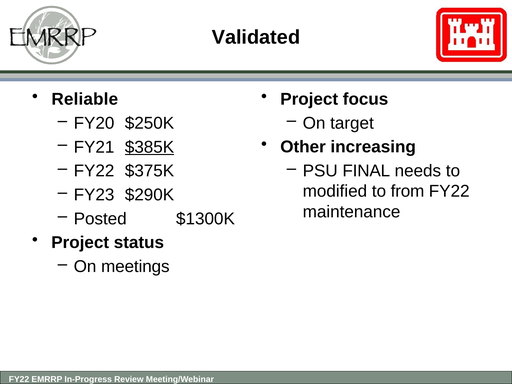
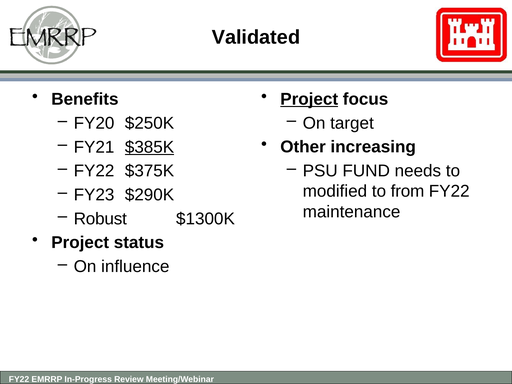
Project at (309, 99) underline: none -> present
Reliable: Reliable -> Benefits
FINAL: FINAL -> FUND
Posted: Posted -> Robust
meetings: meetings -> influence
